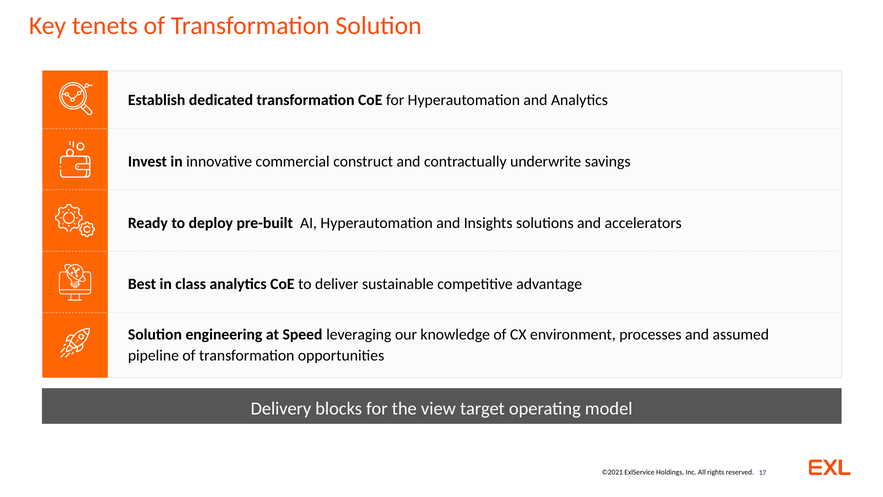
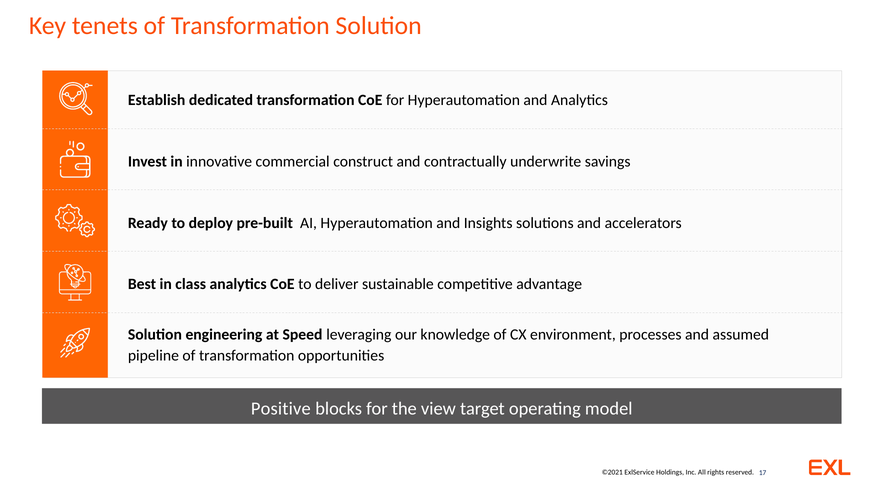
Delivery: Delivery -> Positive
